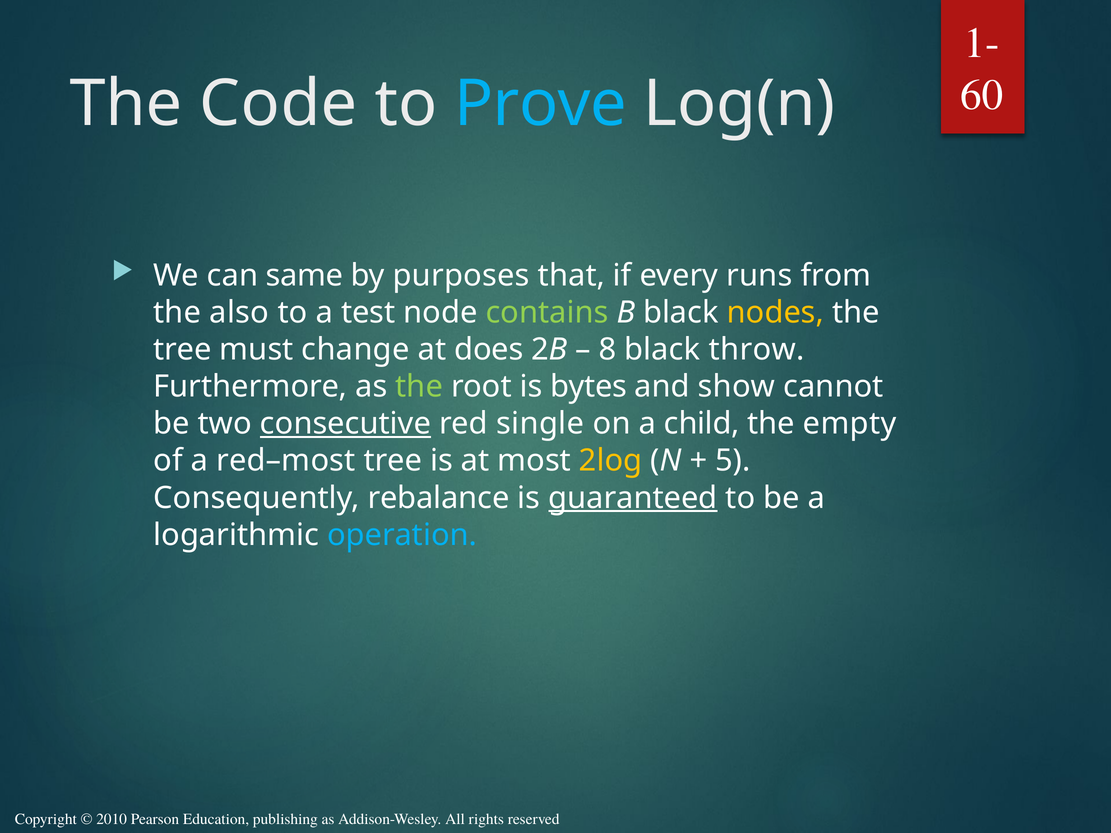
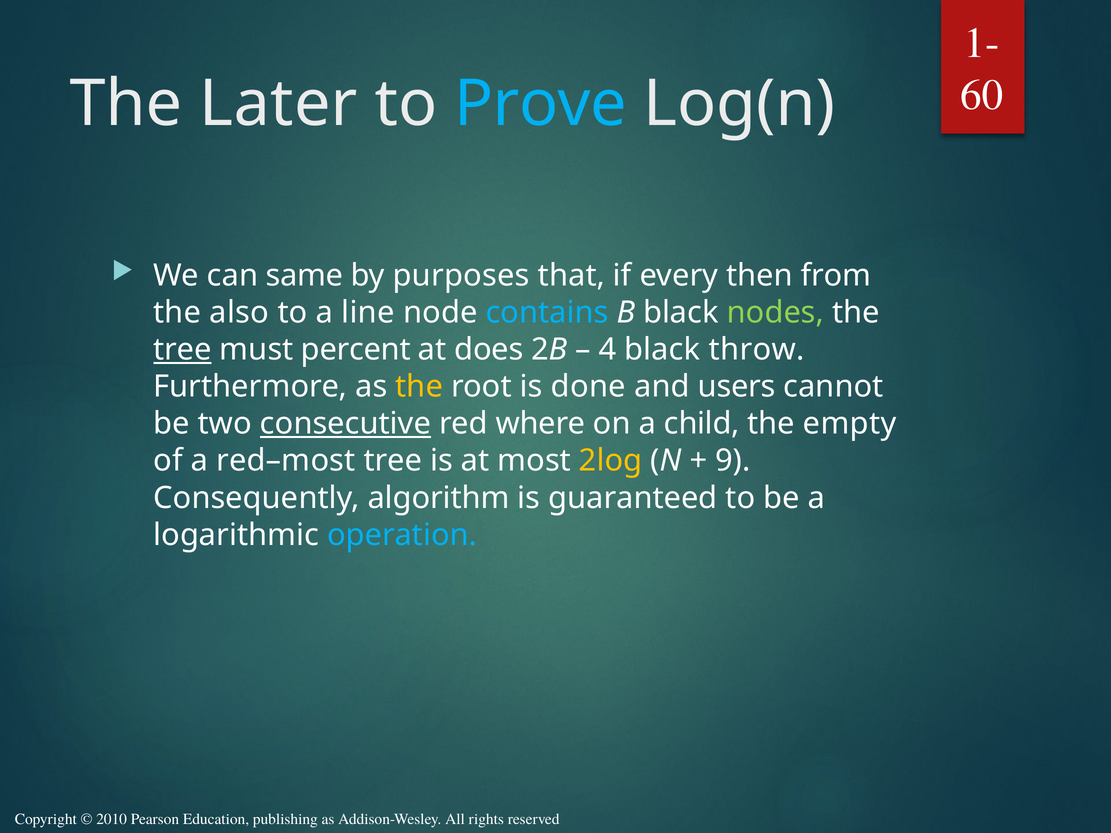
Code: Code -> Later
runs: runs -> then
test: test -> line
contains colour: light green -> light blue
nodes colour: yellow -> light green
tree at (183, 350) underline: none -> present
change: change -> percent
8: 8 -> 4
the at (419, 387) colour: light green -> yellow
bytes: bytes -> done
show: show -> users
single: single -> where
5: 5 -> 9
rebalance: rebalance -> algorithm
guaranteed underline: present -> none
